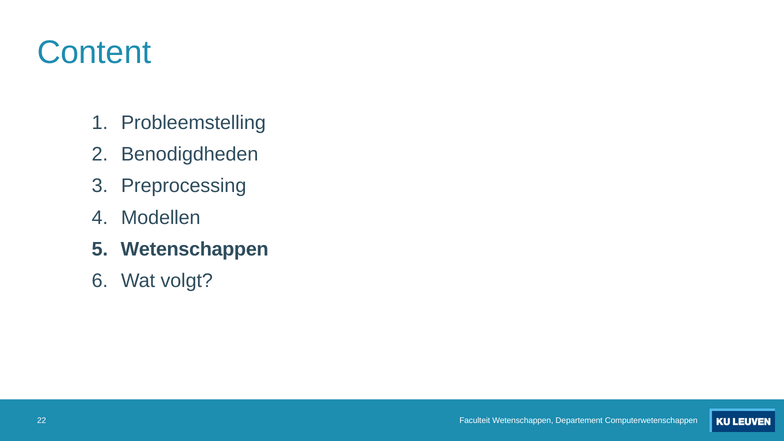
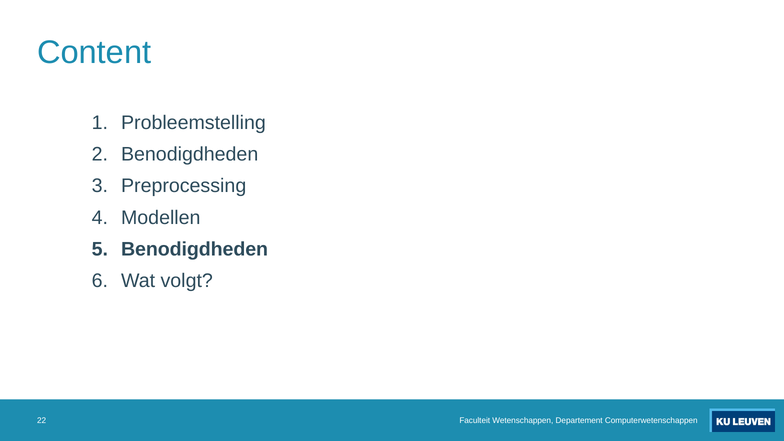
Wetenschappen at (195, 249): Wetenschappen -> Benodigdheden
